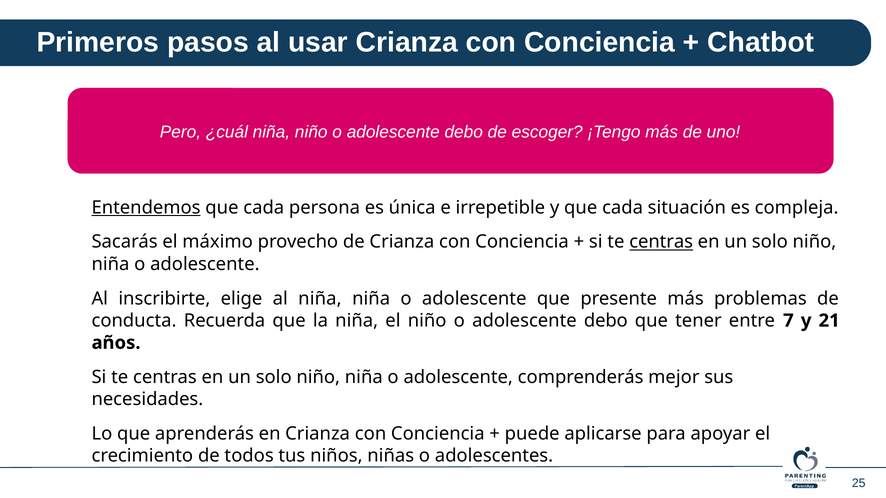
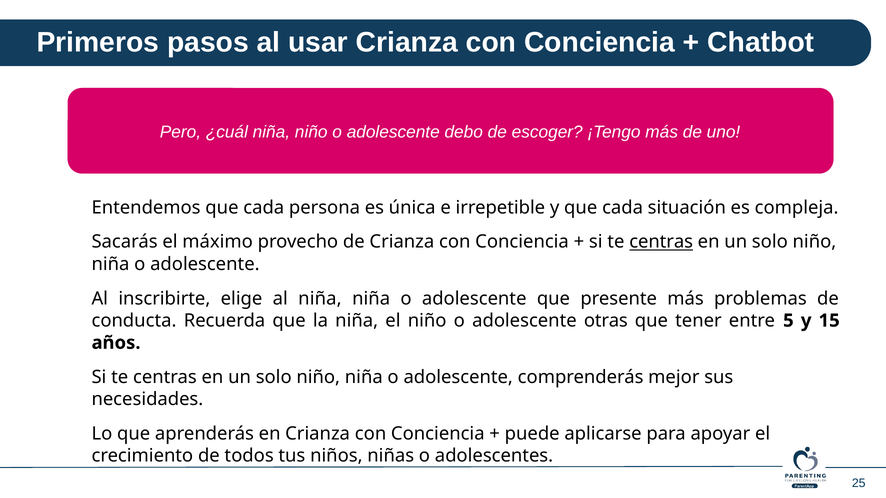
Entendemos underline: present -> none
debo at (606, 321): debo -> otras
7: 7 -> 5
21: 21 -> 15
